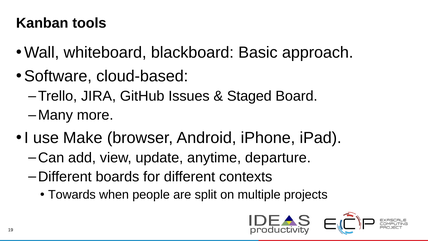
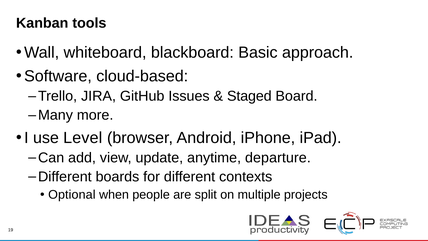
Make: Make -> Level
Towards: Towards -> Optional
